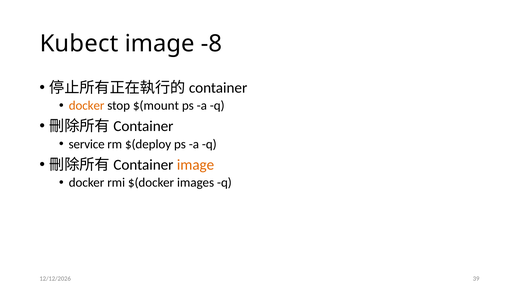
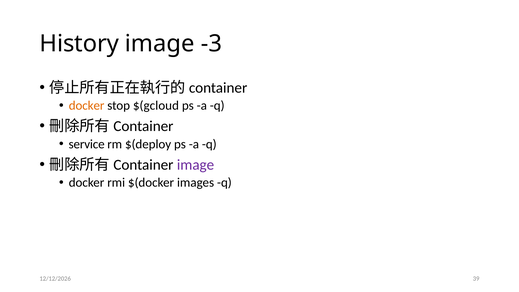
Kubect: Kubect -> History
-8: -8 -> -3
$(mount: $(mount -> $(gcloud
image at (196, 165) colour: orange -> purple
